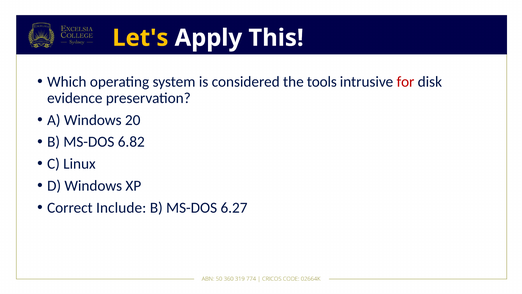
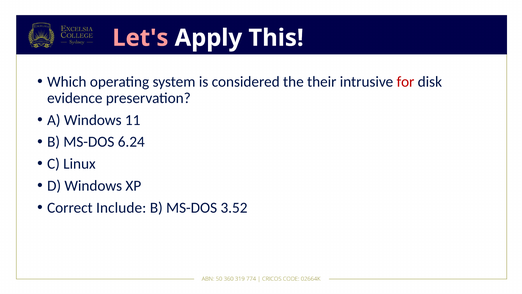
Let's colour: yellow -> pink
tools: tools -> their
20: 20 -> 11
6.82: 6.82 -> 6.24
6.27: 6.27 -> 3.52
